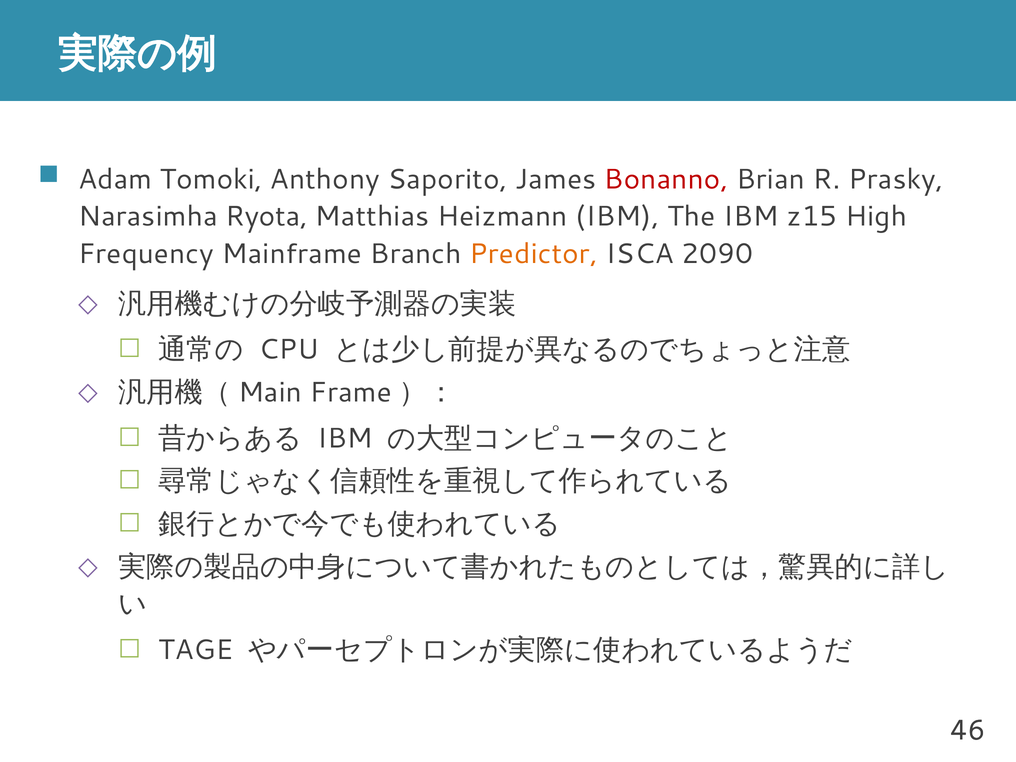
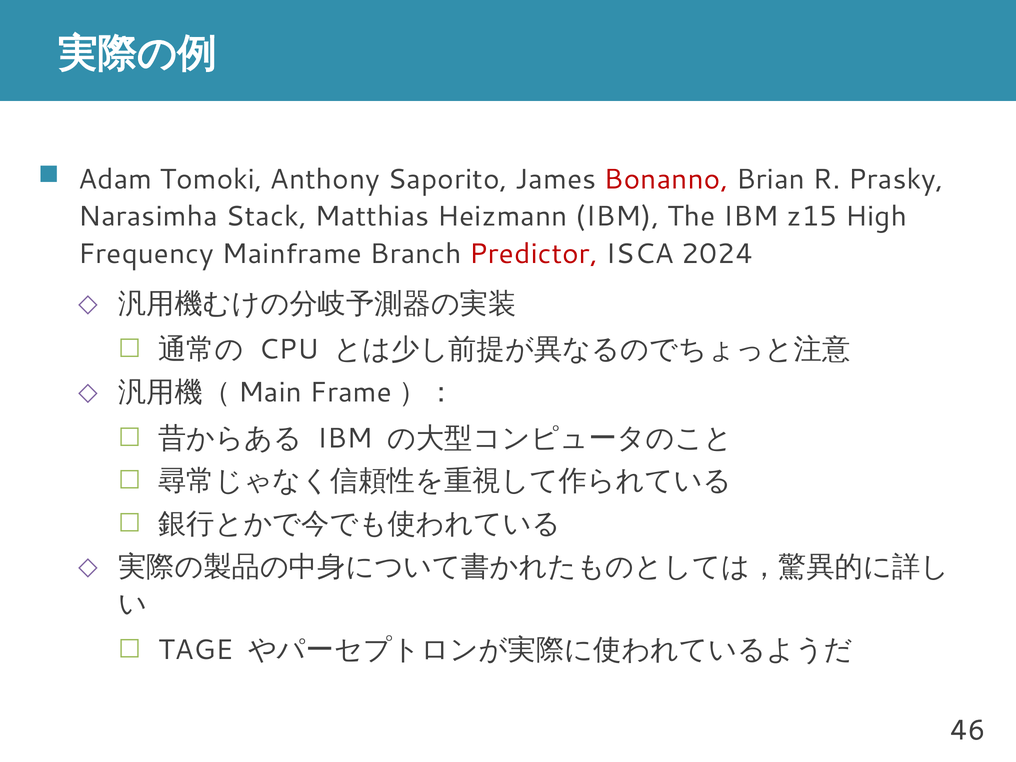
Ryota: Ryota -> Stack
Predictor colour: orange -> red
2090: 2090 -> 2024
